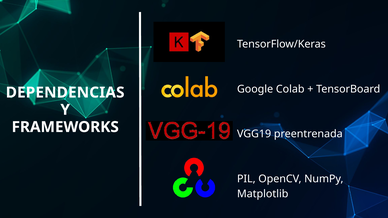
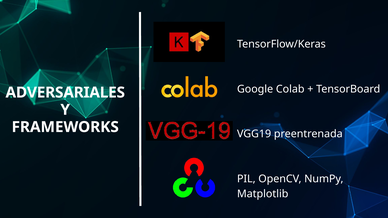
DEPENDENCIAS: DEPENDENCIAS -> ADVERSARIALES
